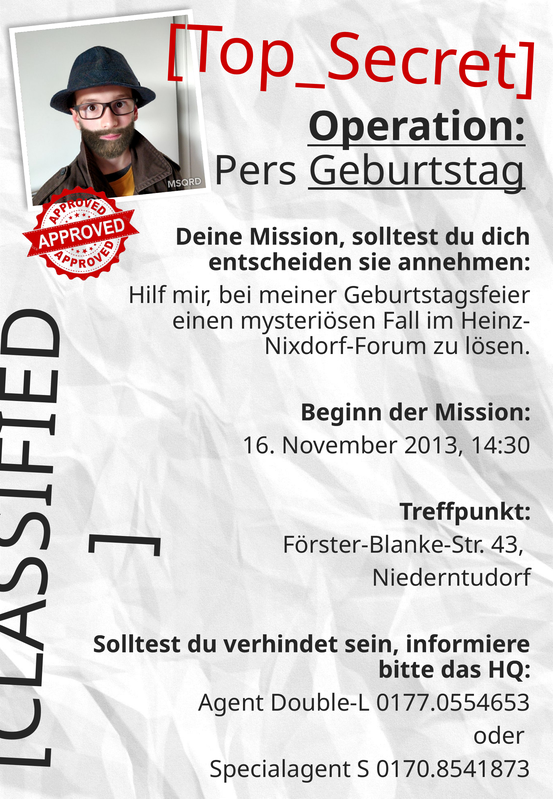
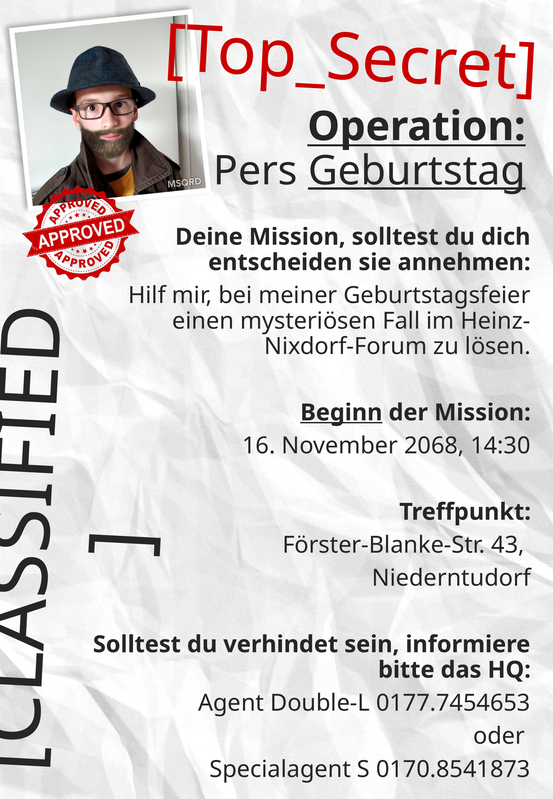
Beginn underline: none -> present
2013: 2013 -> 2068
0177.0554653: 0177.0554653 -> 0177.7454653
